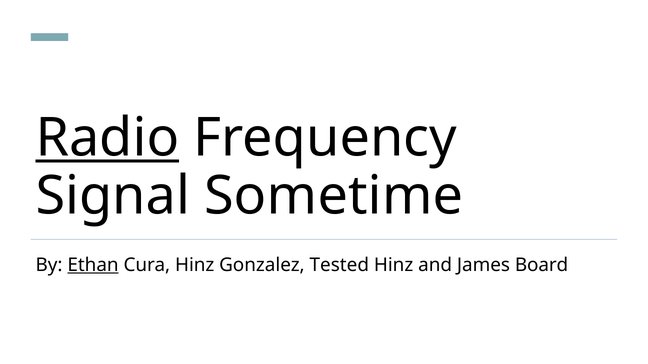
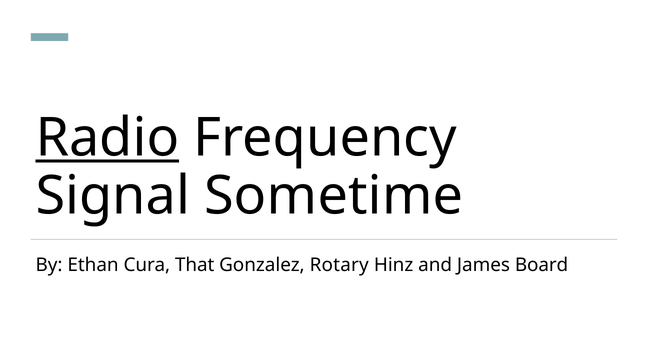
Ethan underline: present -> none
Cura Hinz: Hinz -> That
Tested: Tested -> Rotary
